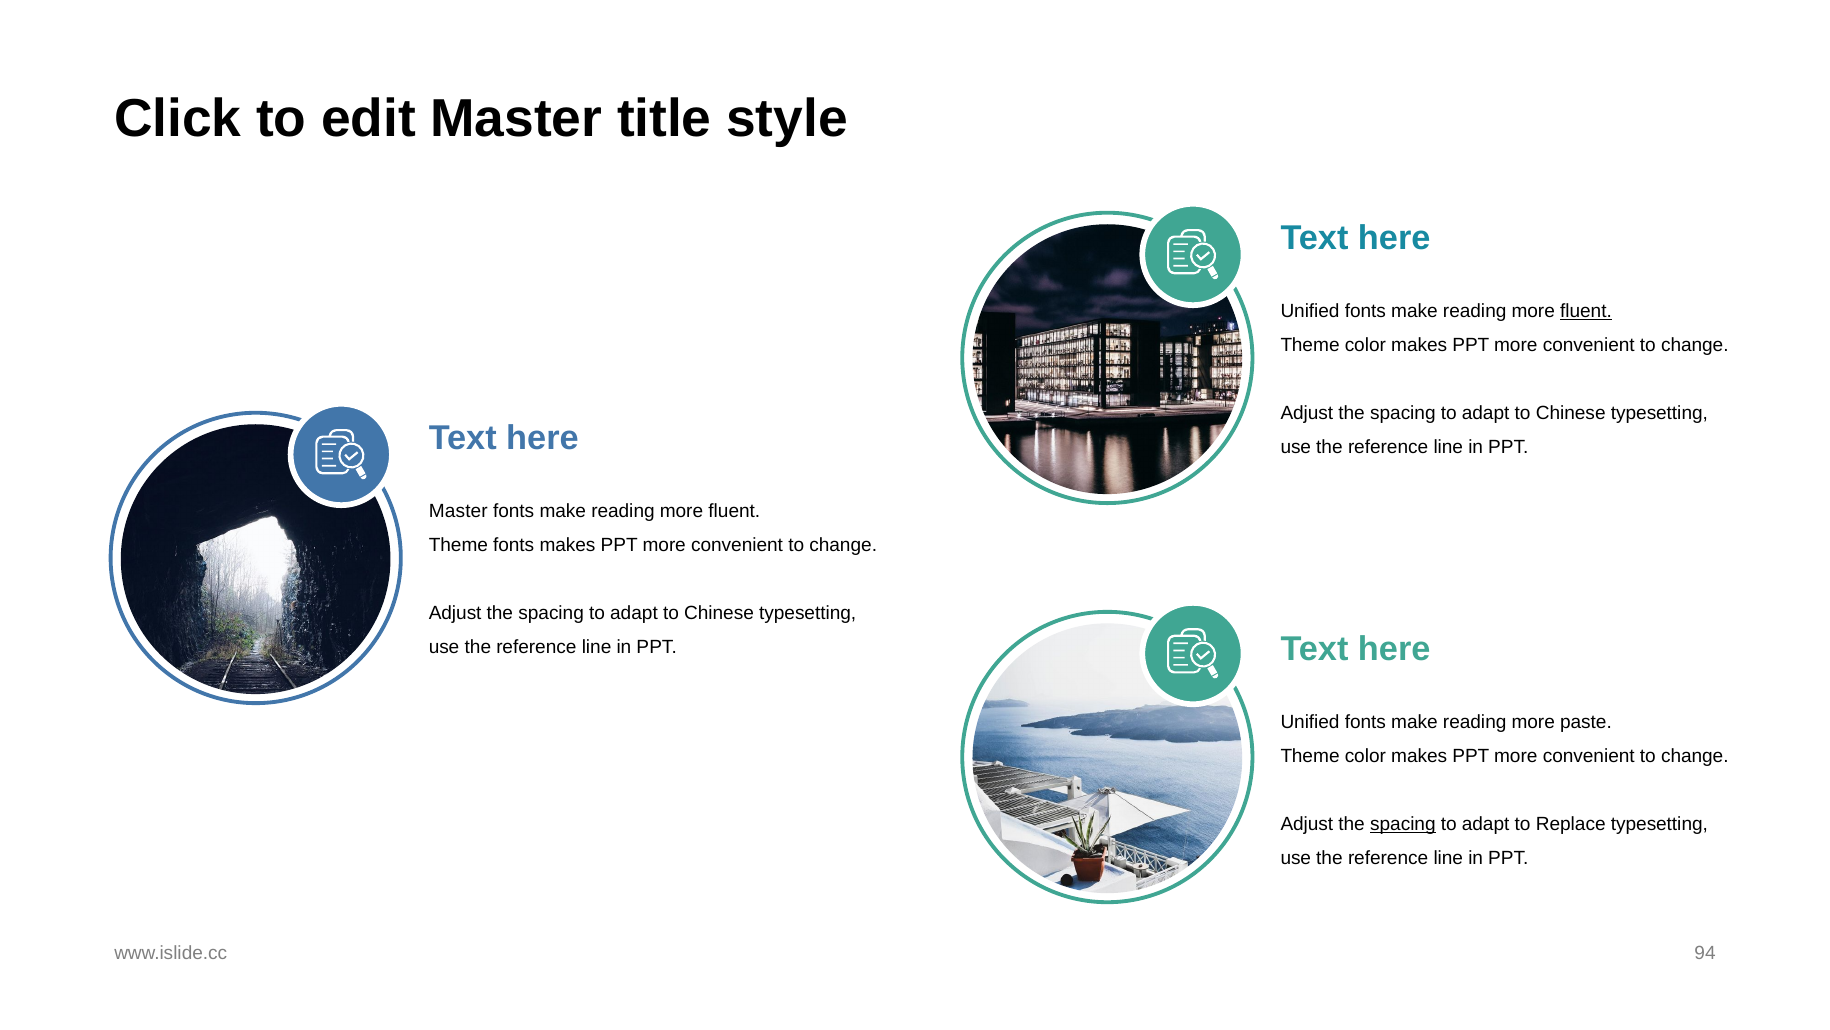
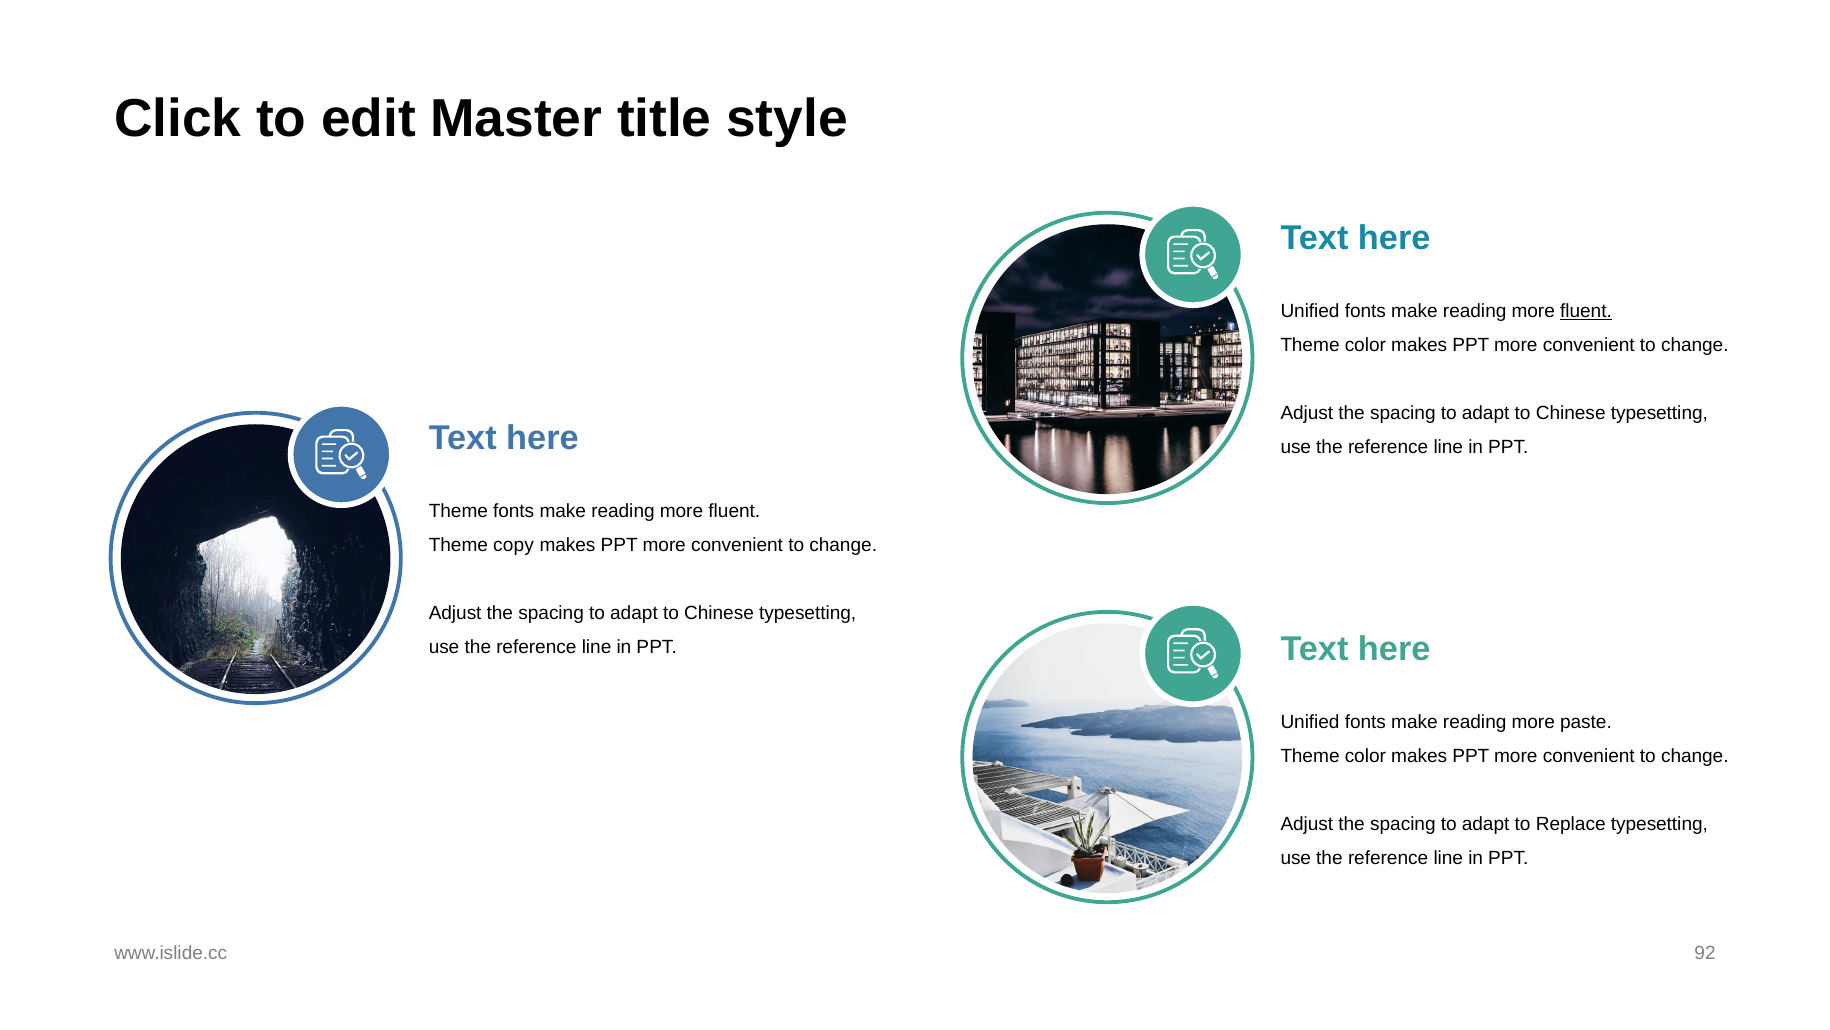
Master at (458, 511): Master -> Theme
Theme fonts: fonts -> copy
spacing at (1403, 824) underline: present -> none
94: 94 -> 92
